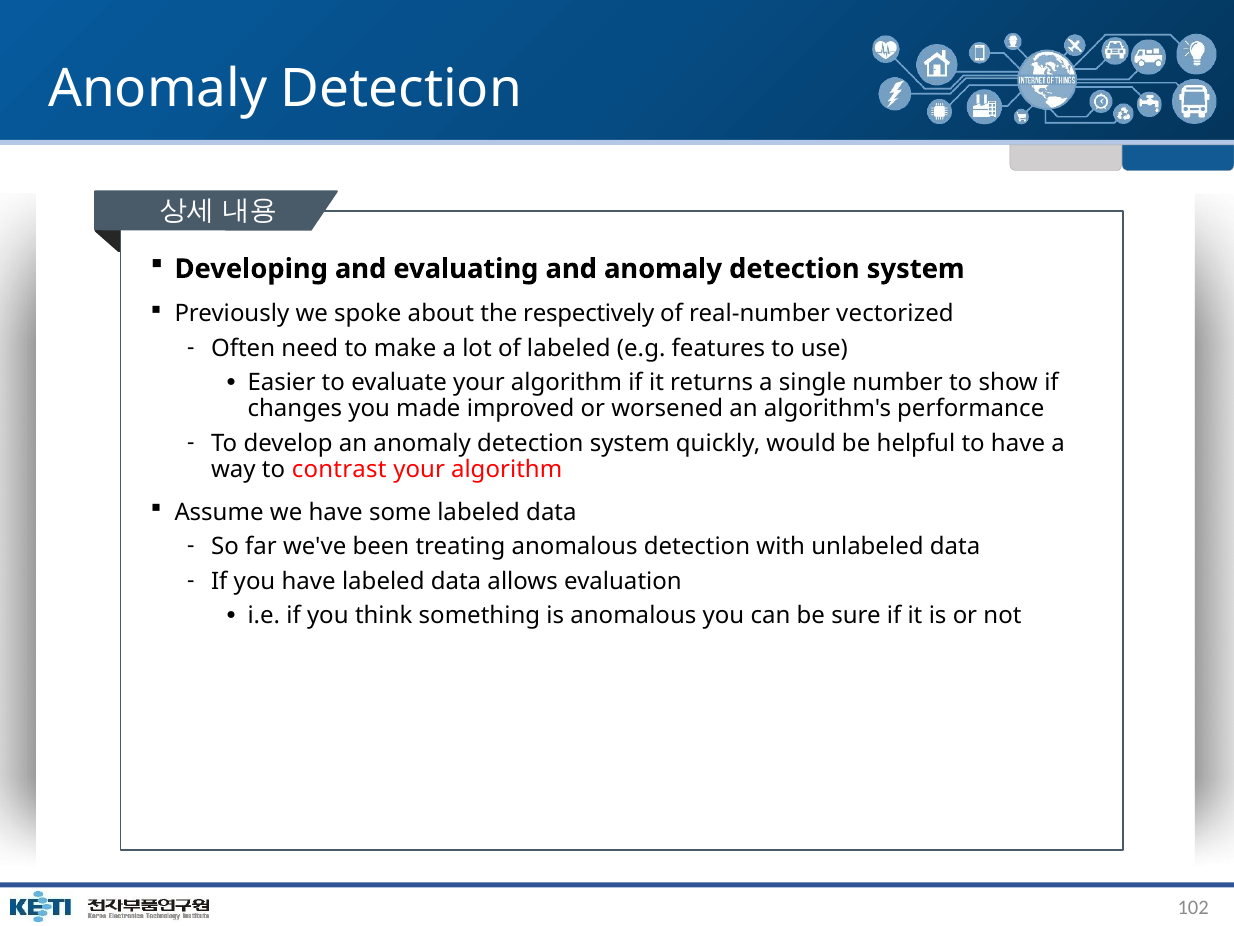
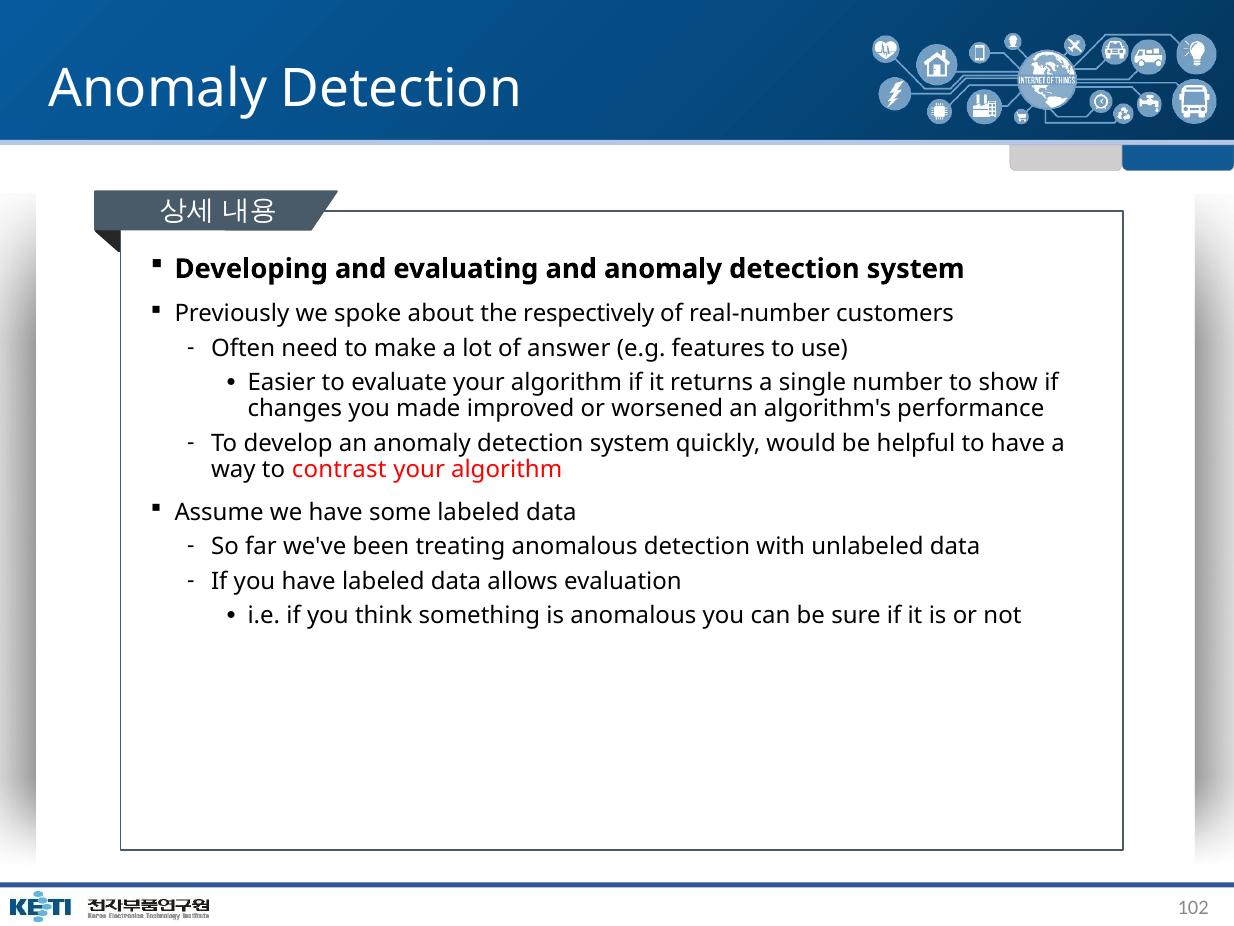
vectorized: vectorized -> customers
of labeled: labeled -> answer
